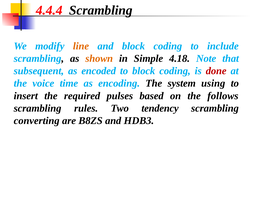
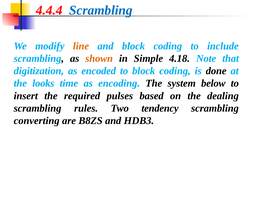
Scrambling at (101, 10) colour: black -> blue
subsequent: subsequent -> digitization
done colour: red -> black
voice: voice -> looks
using: using -> below
follows: follows -> dealing
